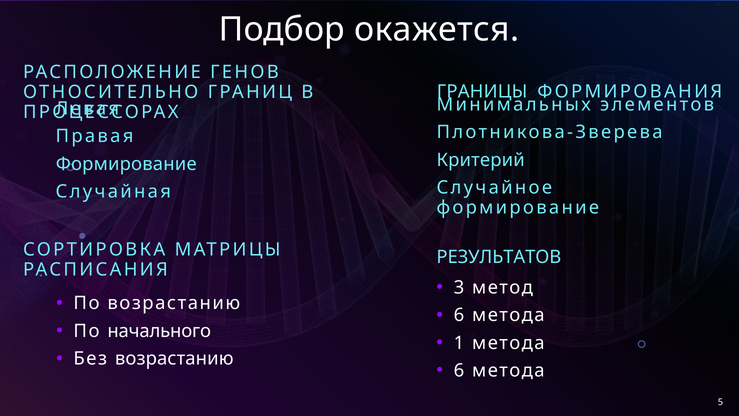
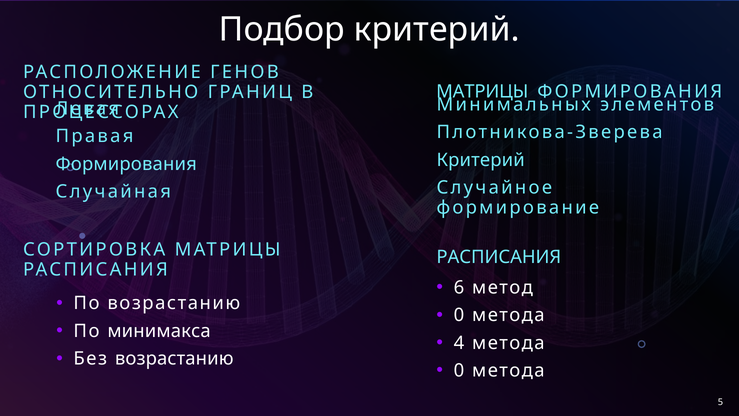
Подбор окажется: окажется -> критерий
ГРАНИЦЫ at (482, 92): ГРАНИЦЫ -> МАТРИЦЫ
Формирование at (126, 164): Формирование -> Формирования
РЕЗУЛЬТАТОВ at (499, 257): РЕЗУЛЬТАТОВ -> РАСПИСАНИЯ
3: 3 -> 6
6 at (459, 315): 6 -> 0
начального: начального -> минимакса
1: 1 -> 4
6 at (459, 370): 6 -> 0
